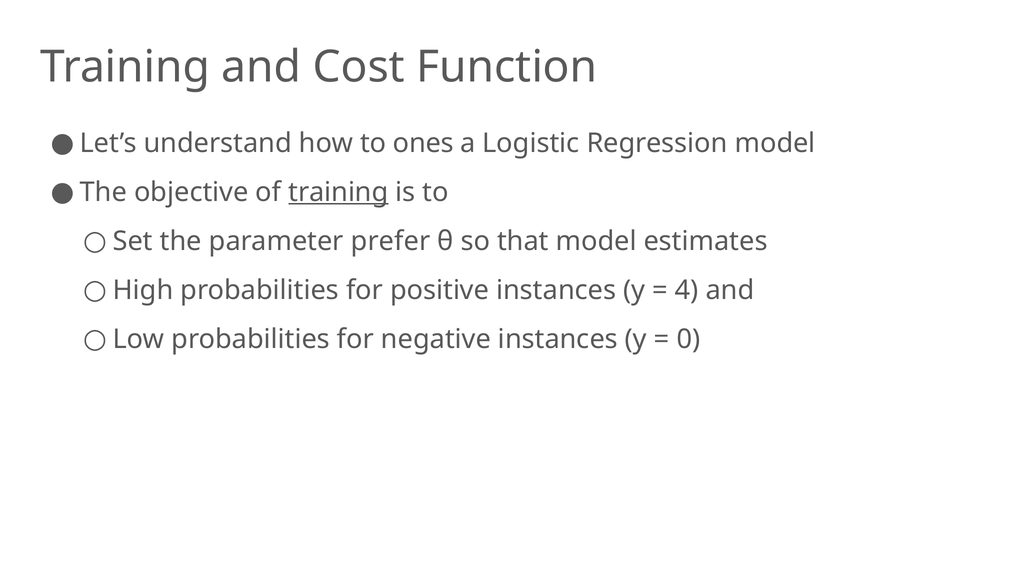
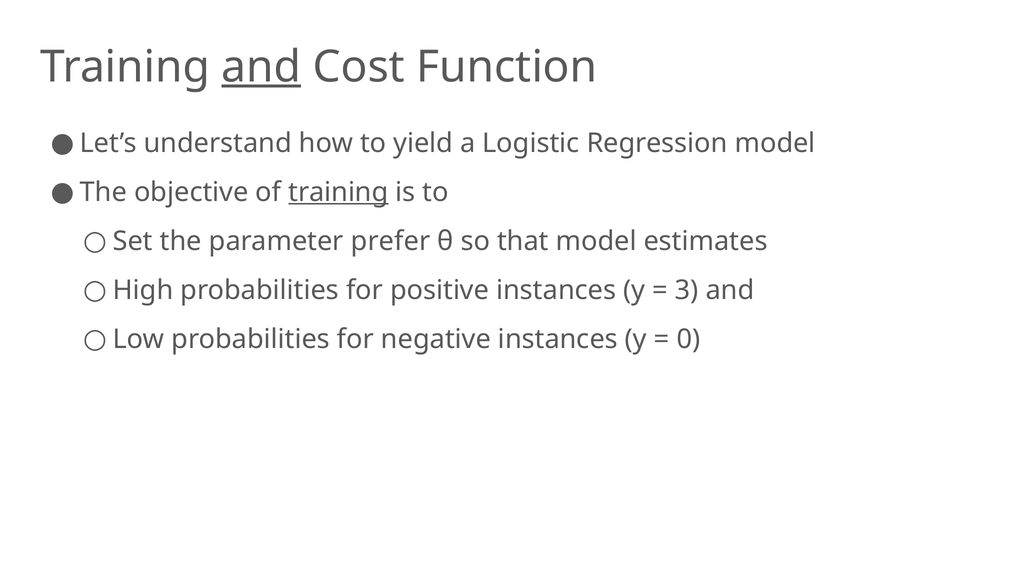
and at (261, 67) underline: none -> present
ones: ones -> yield
4: 4 -> 3
